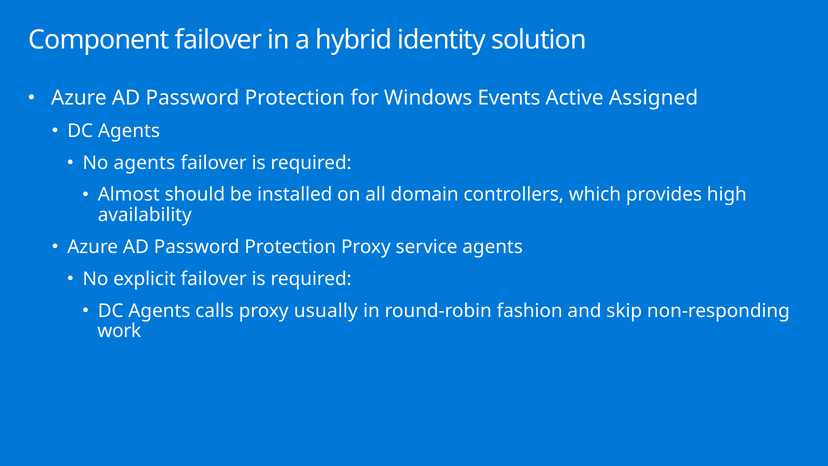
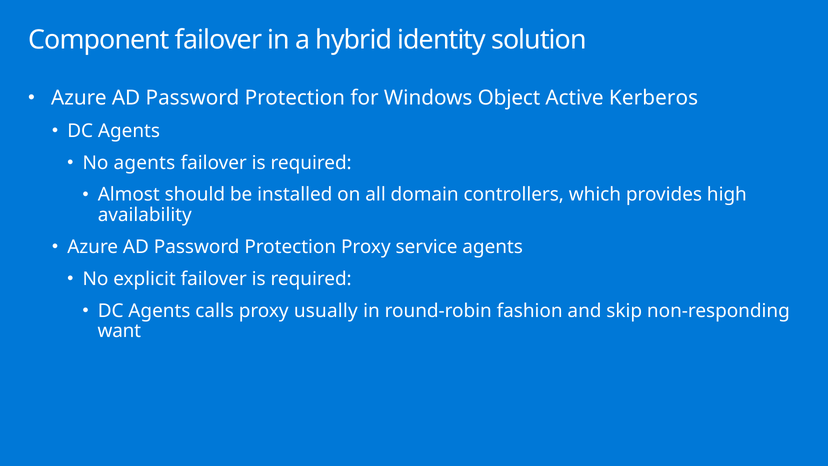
Events: Events -> Object
Assigned: Assigned -> Kerberos
work: work -> want
